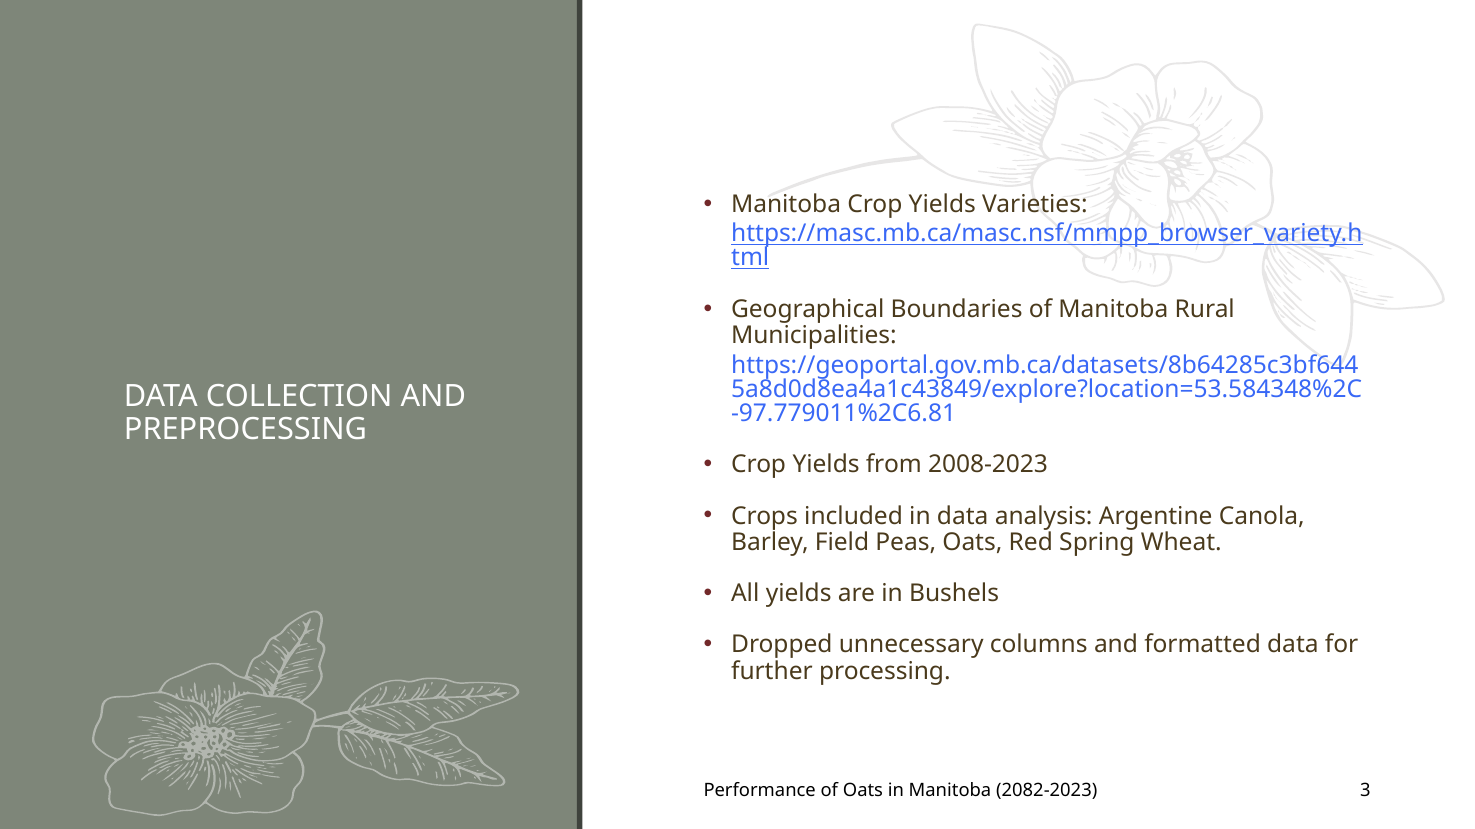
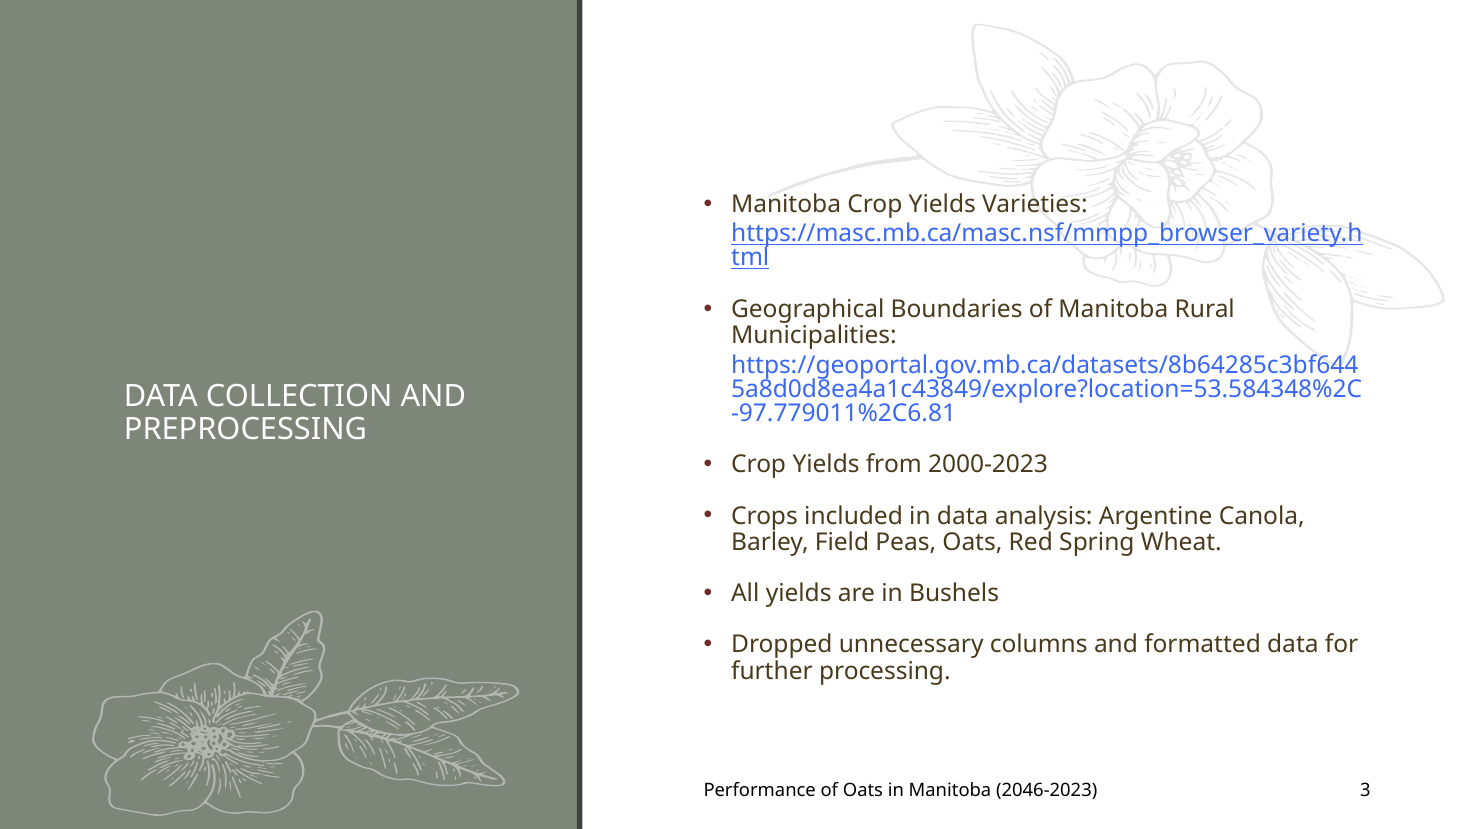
2008-2023: 2008-2023 -> 2000-2023
2082-2023: 2082-2023 -> 2046-2023
